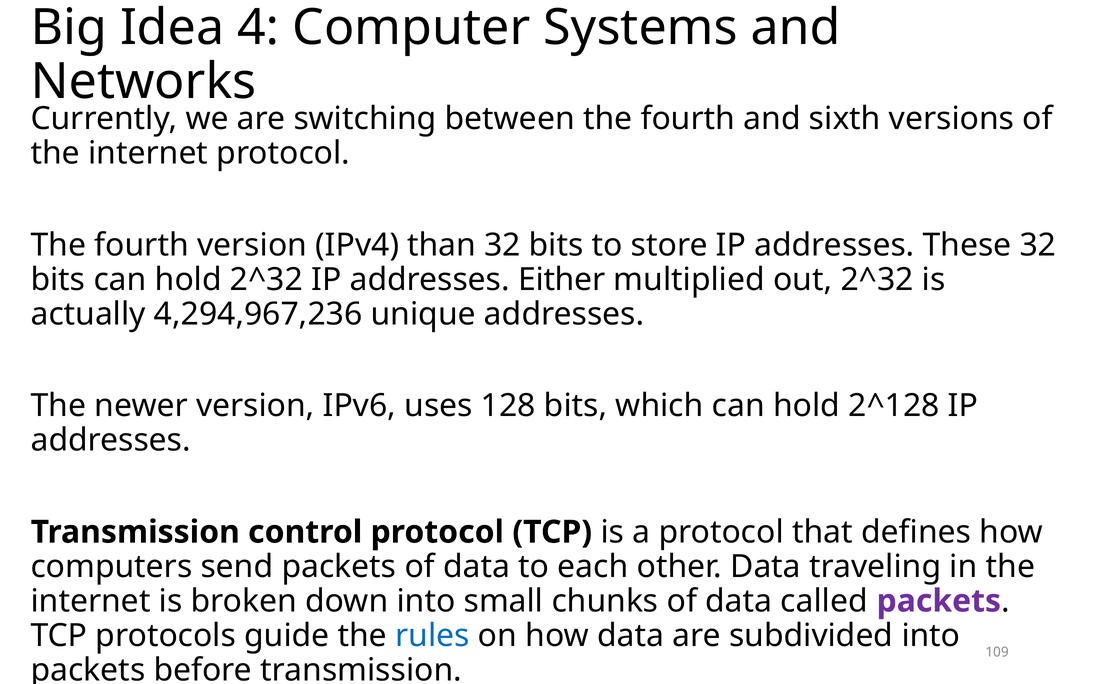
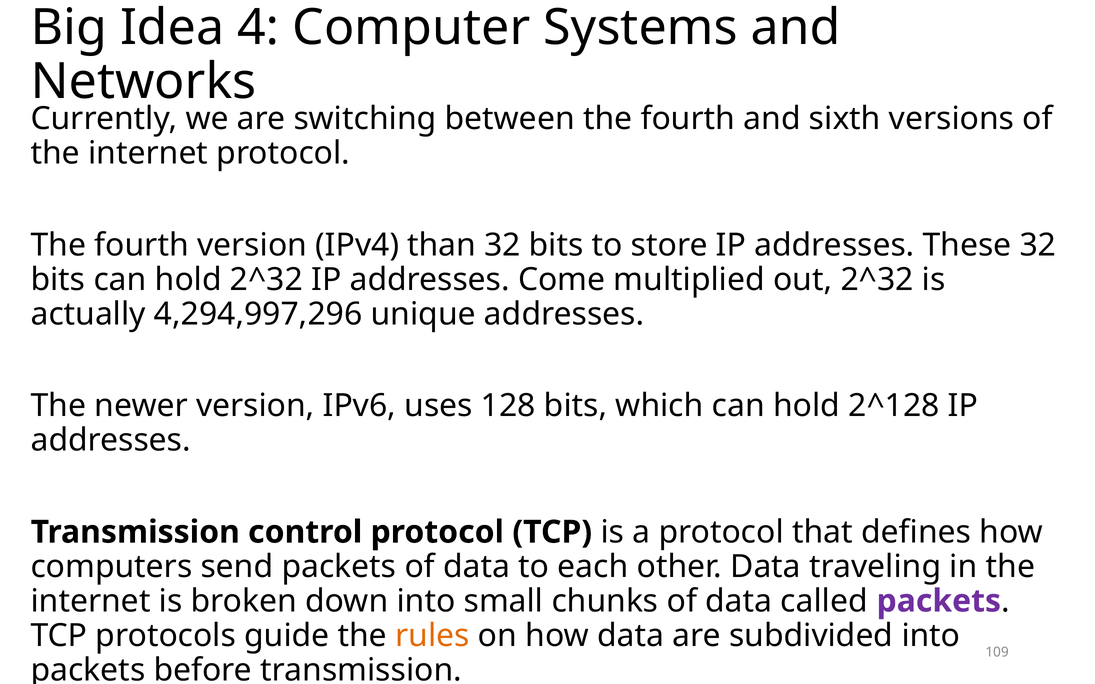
Either: Either -> Come
4,294,967,236: 4,294,967,236 -> 4,294,997,296
rules colour: blue -> orange
